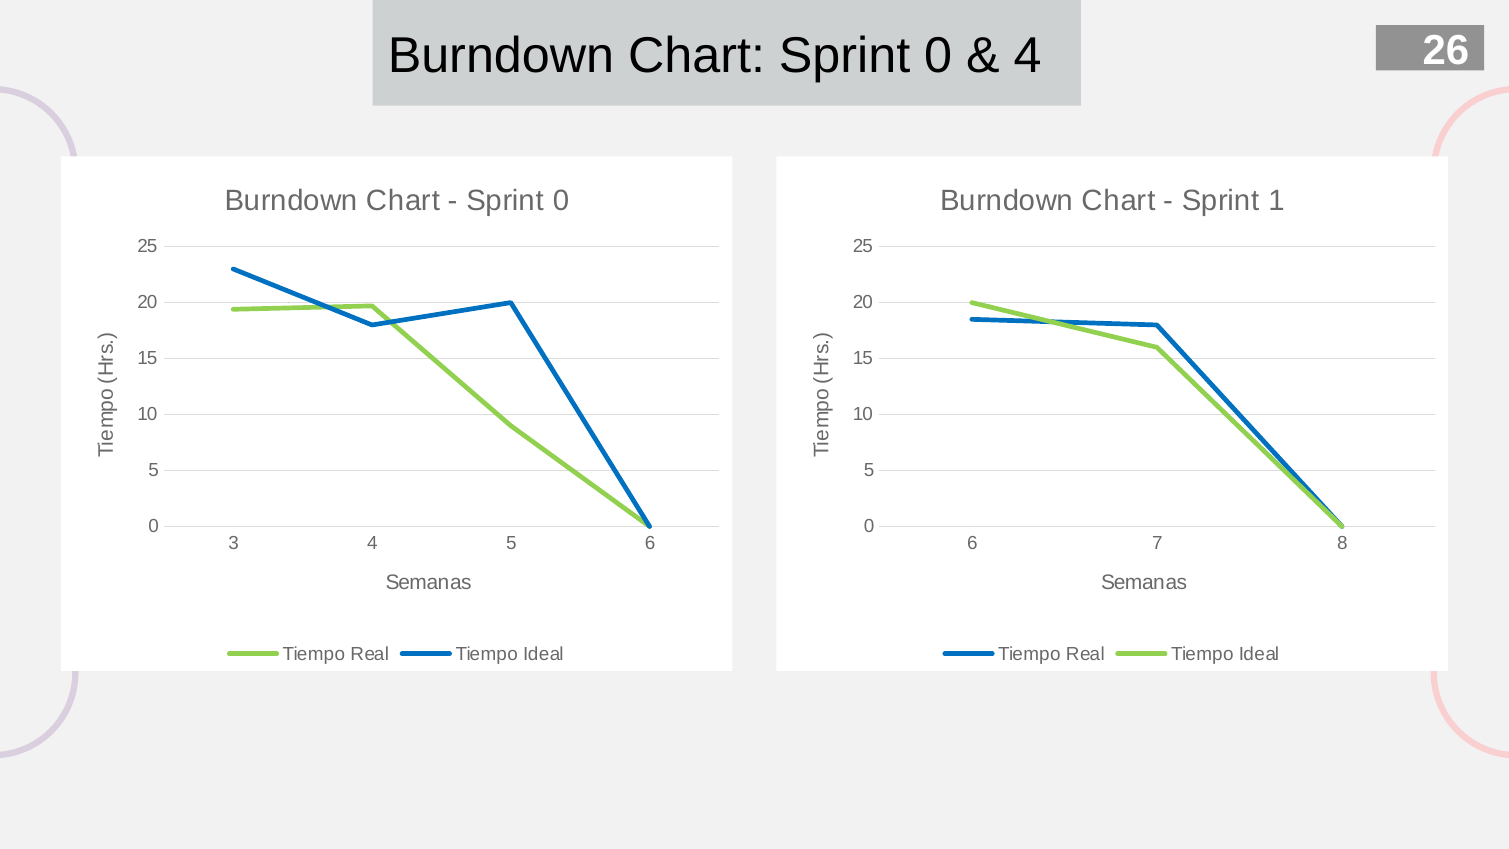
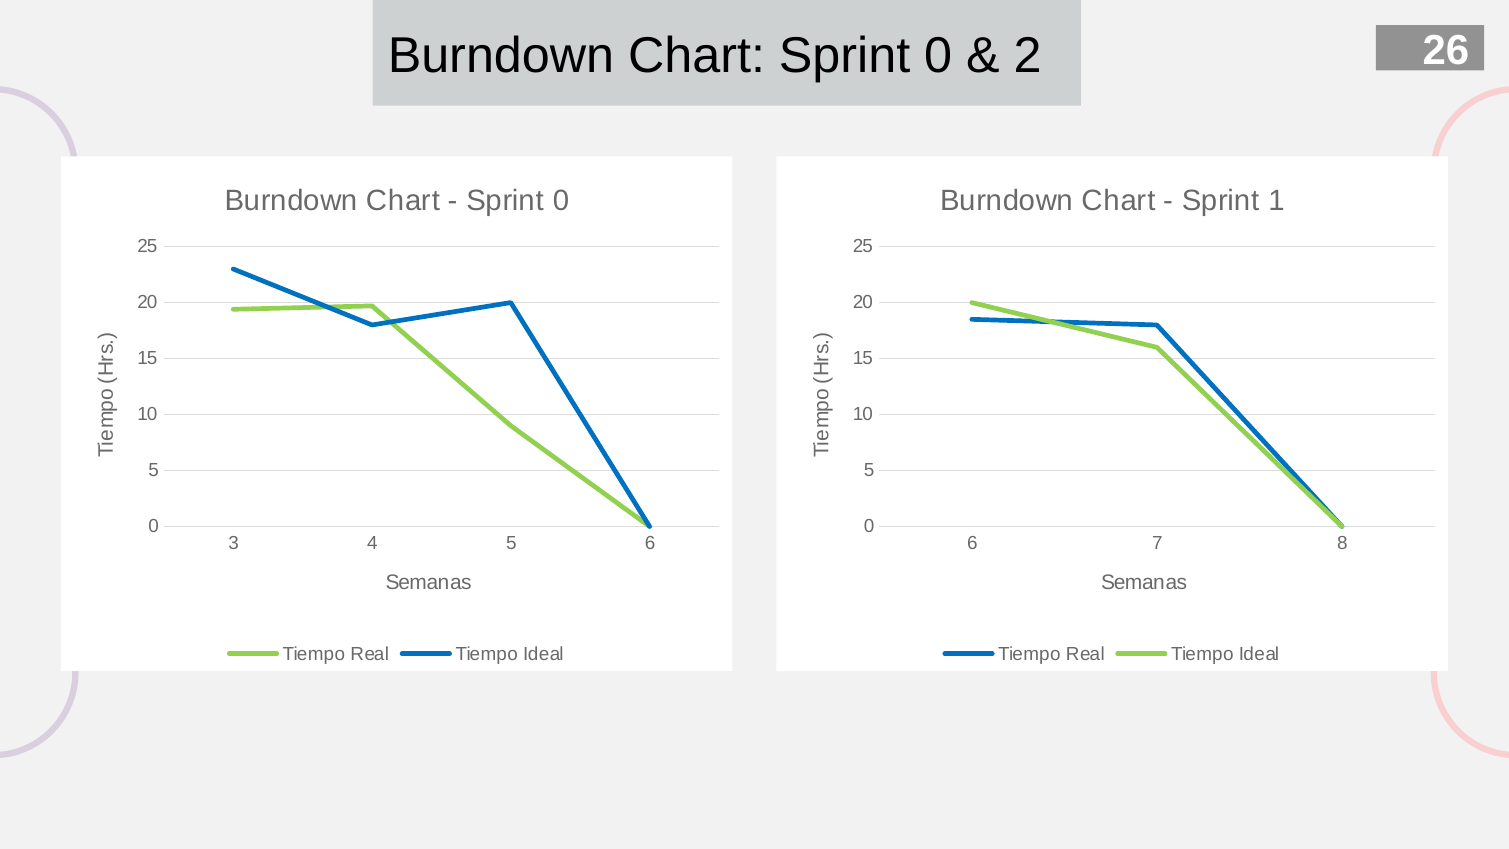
4 at (1028, 56): 4 -> 2
